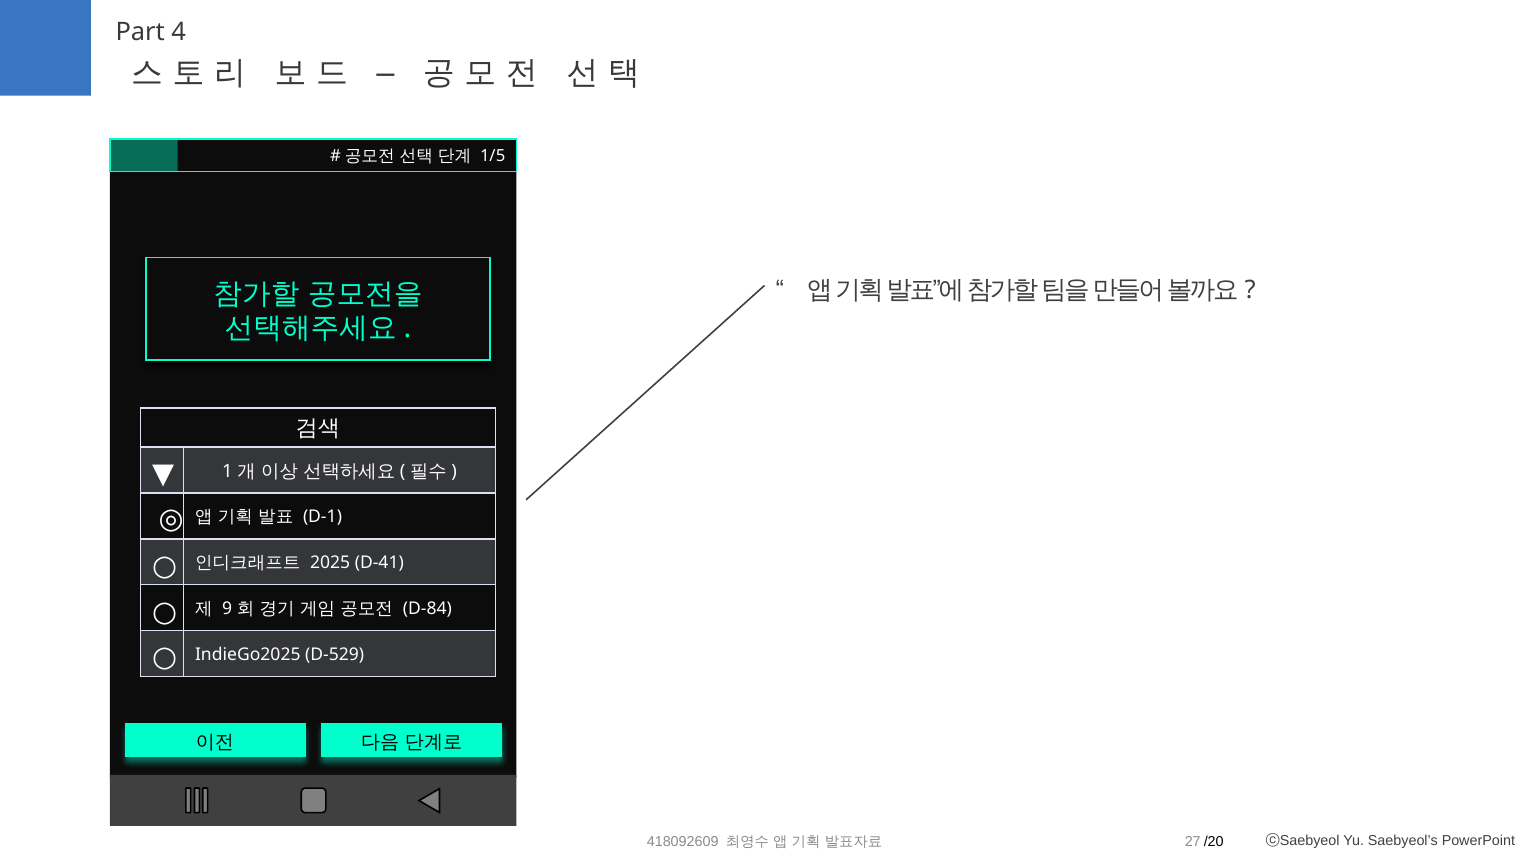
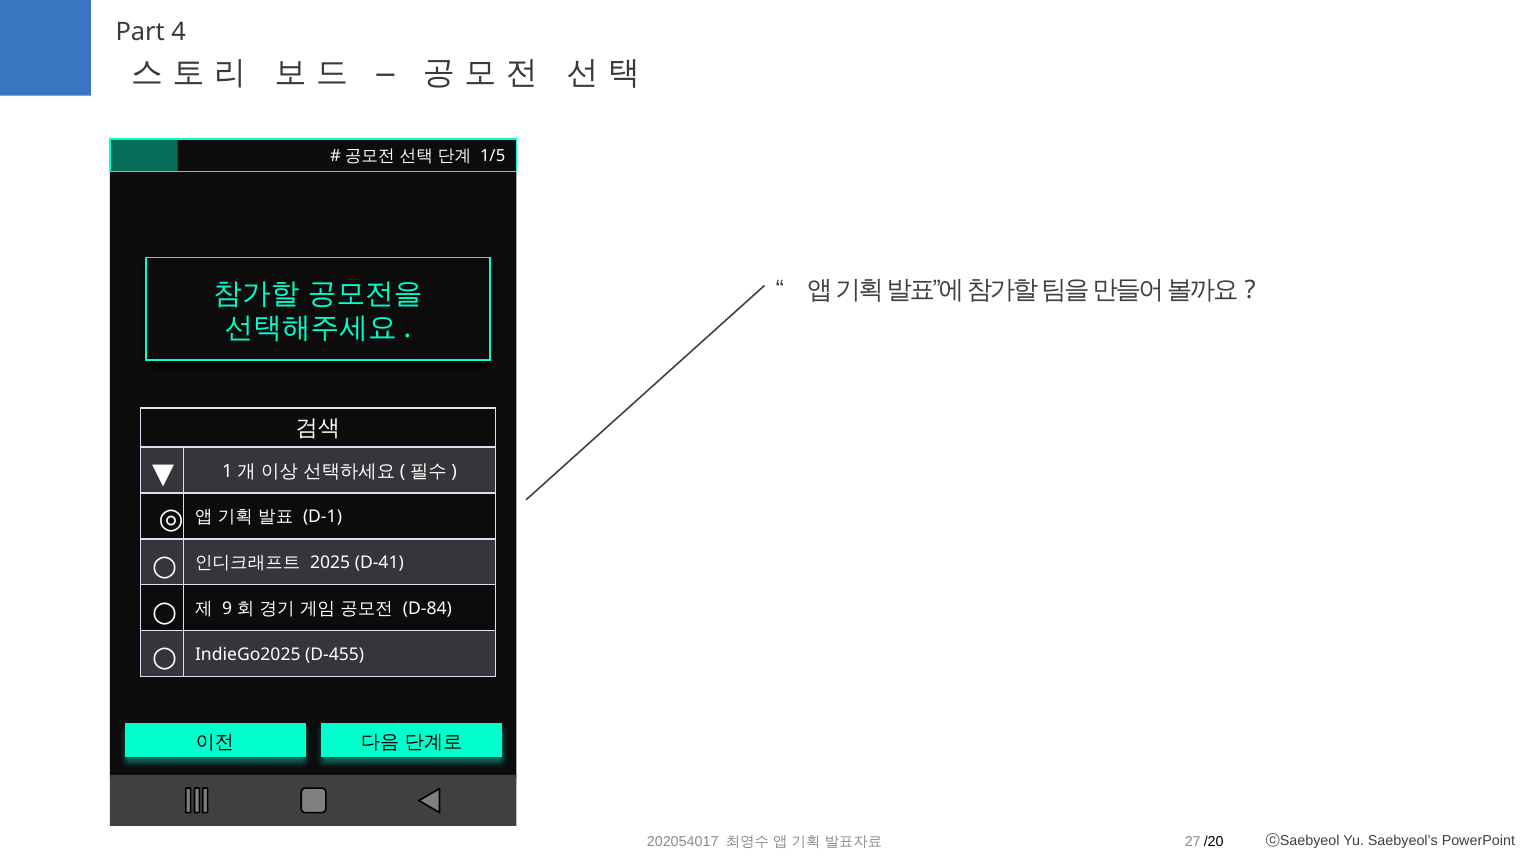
D-529: D-529 -> D-455
418092609: 418092609 -> 202054017
